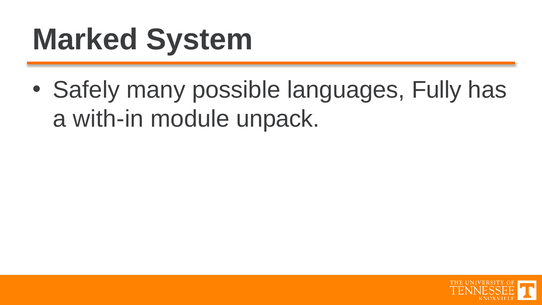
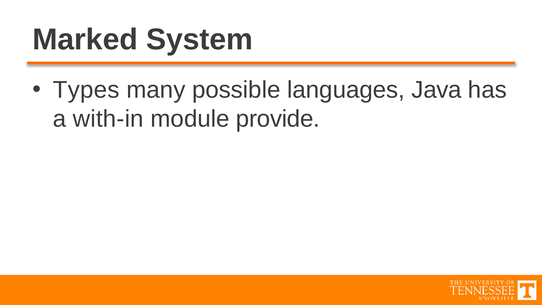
Safely: Safely -> Types
Fully: Fully -> Java
unpack: unpack -> provide
